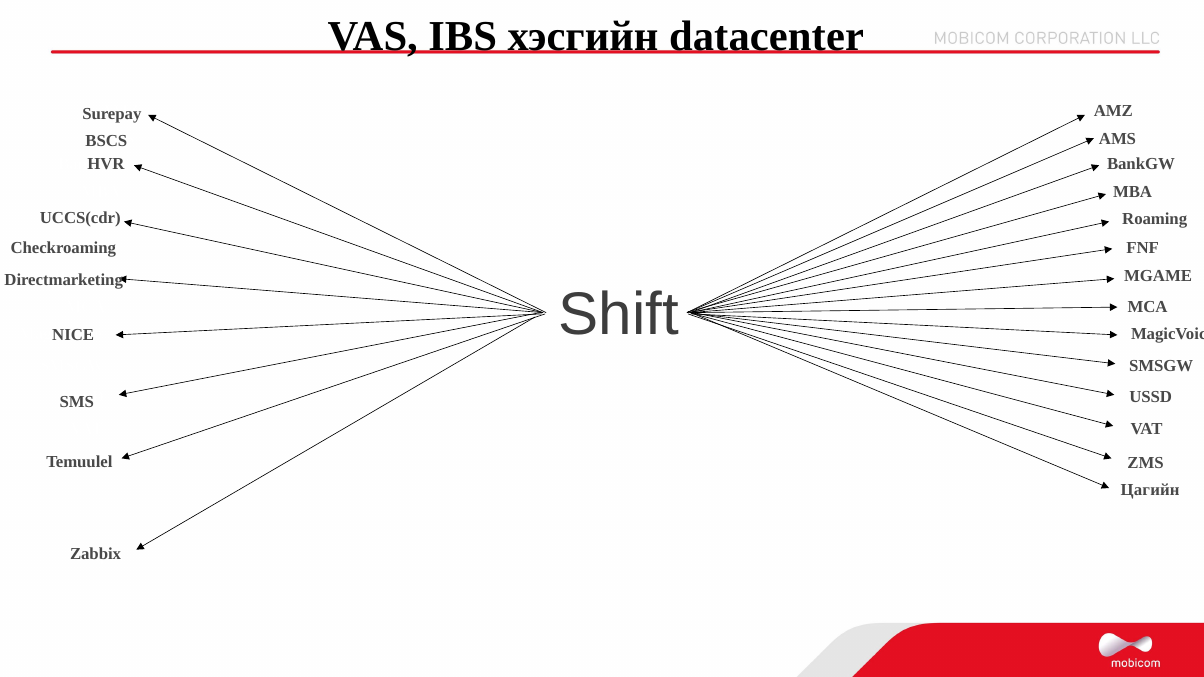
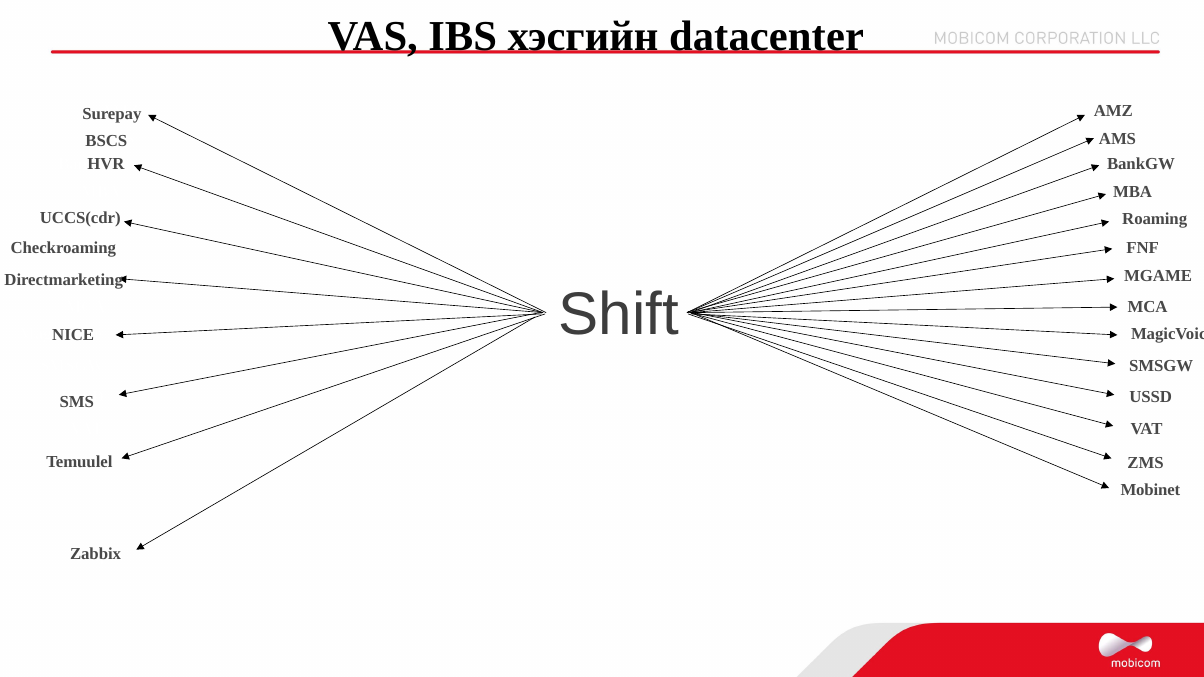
Цагийн: Цагийн -> Mobinet
